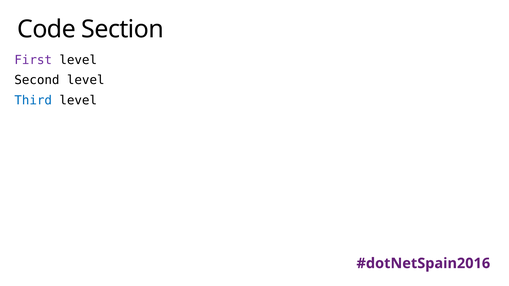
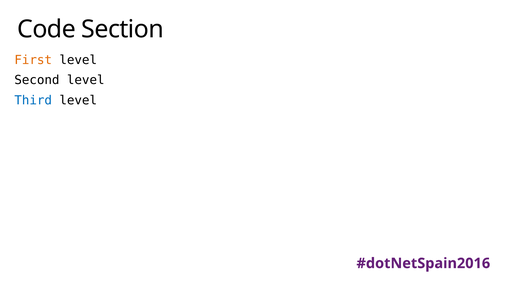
First colour: purple -> orange
